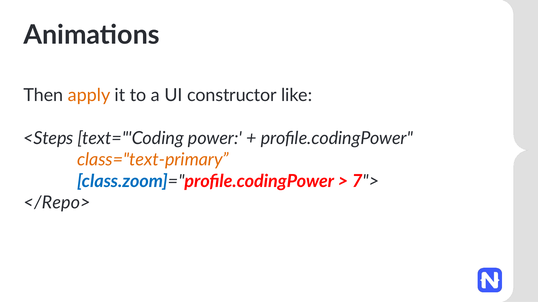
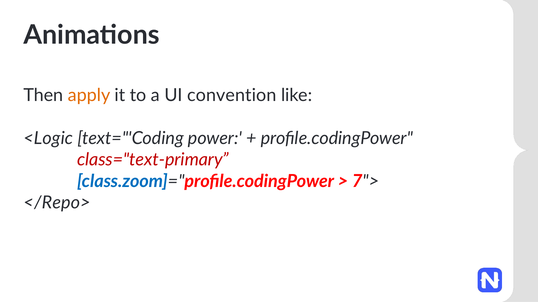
constructor: constructor -> convention
<Steps: <Steps -> <Logic
class="text-primary colour: orange -> red
